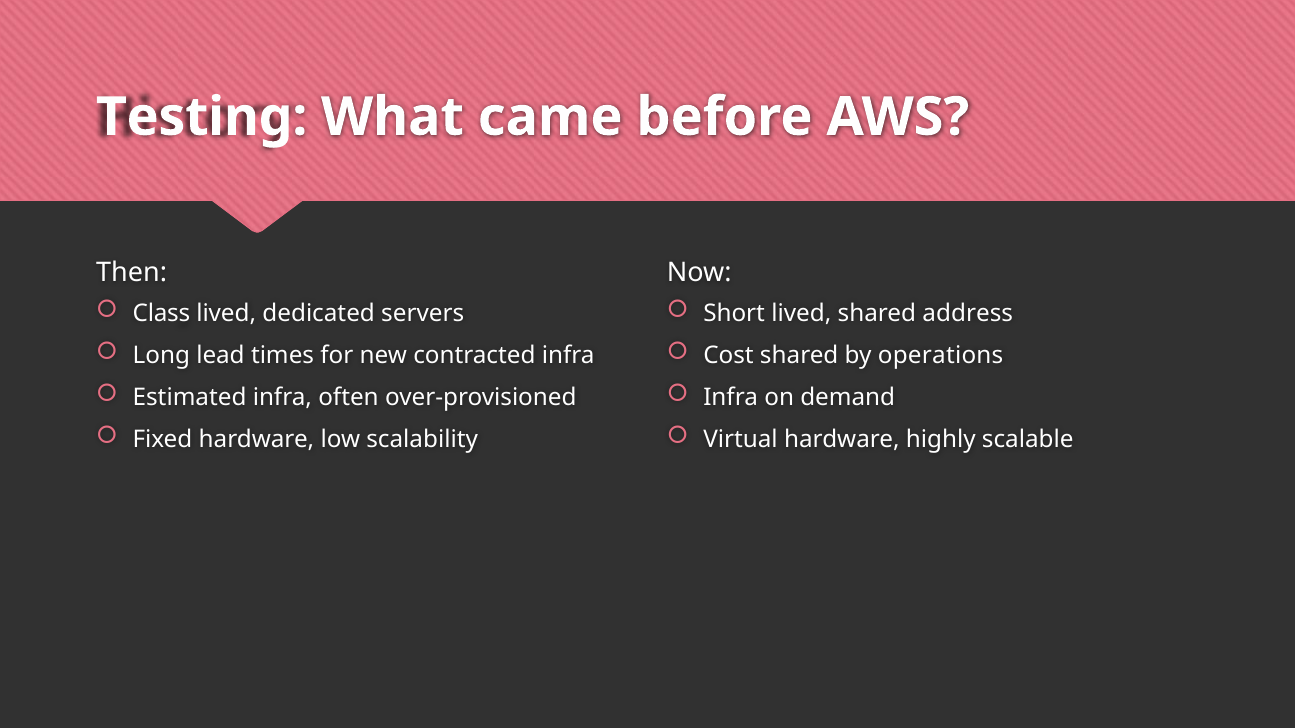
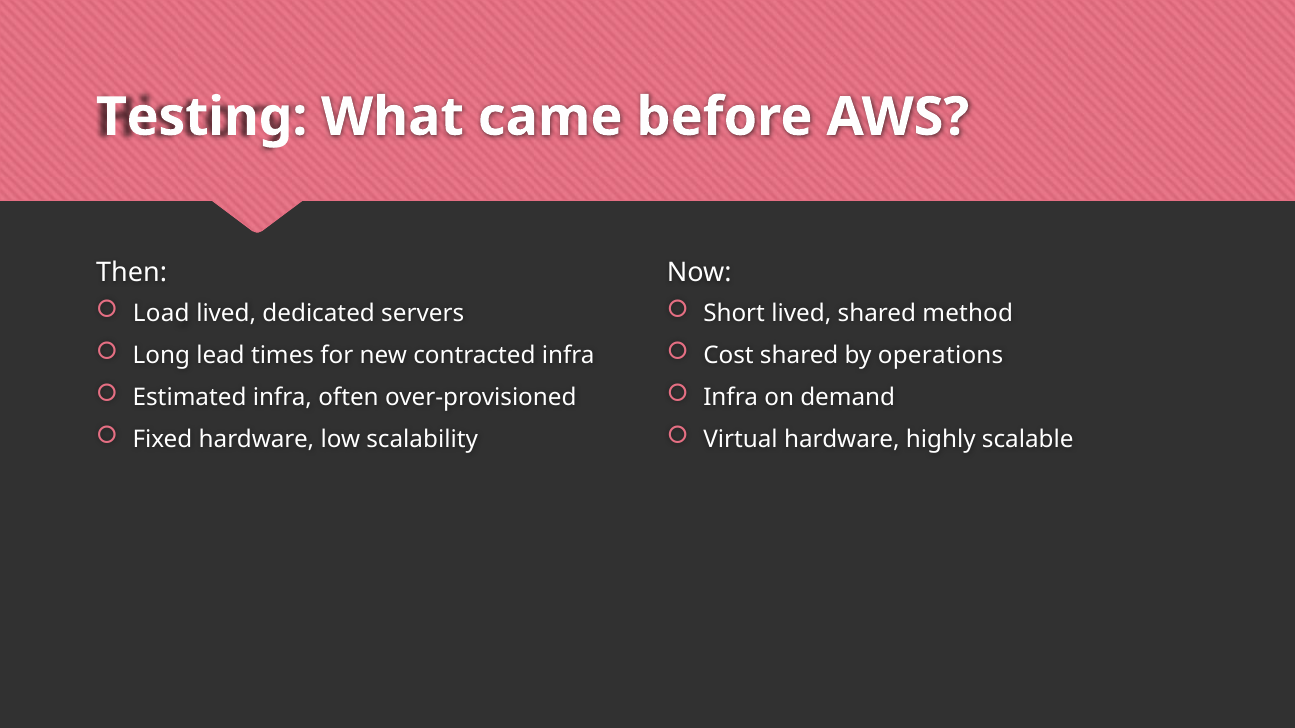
Class: Class -> Load
address: address -> method
